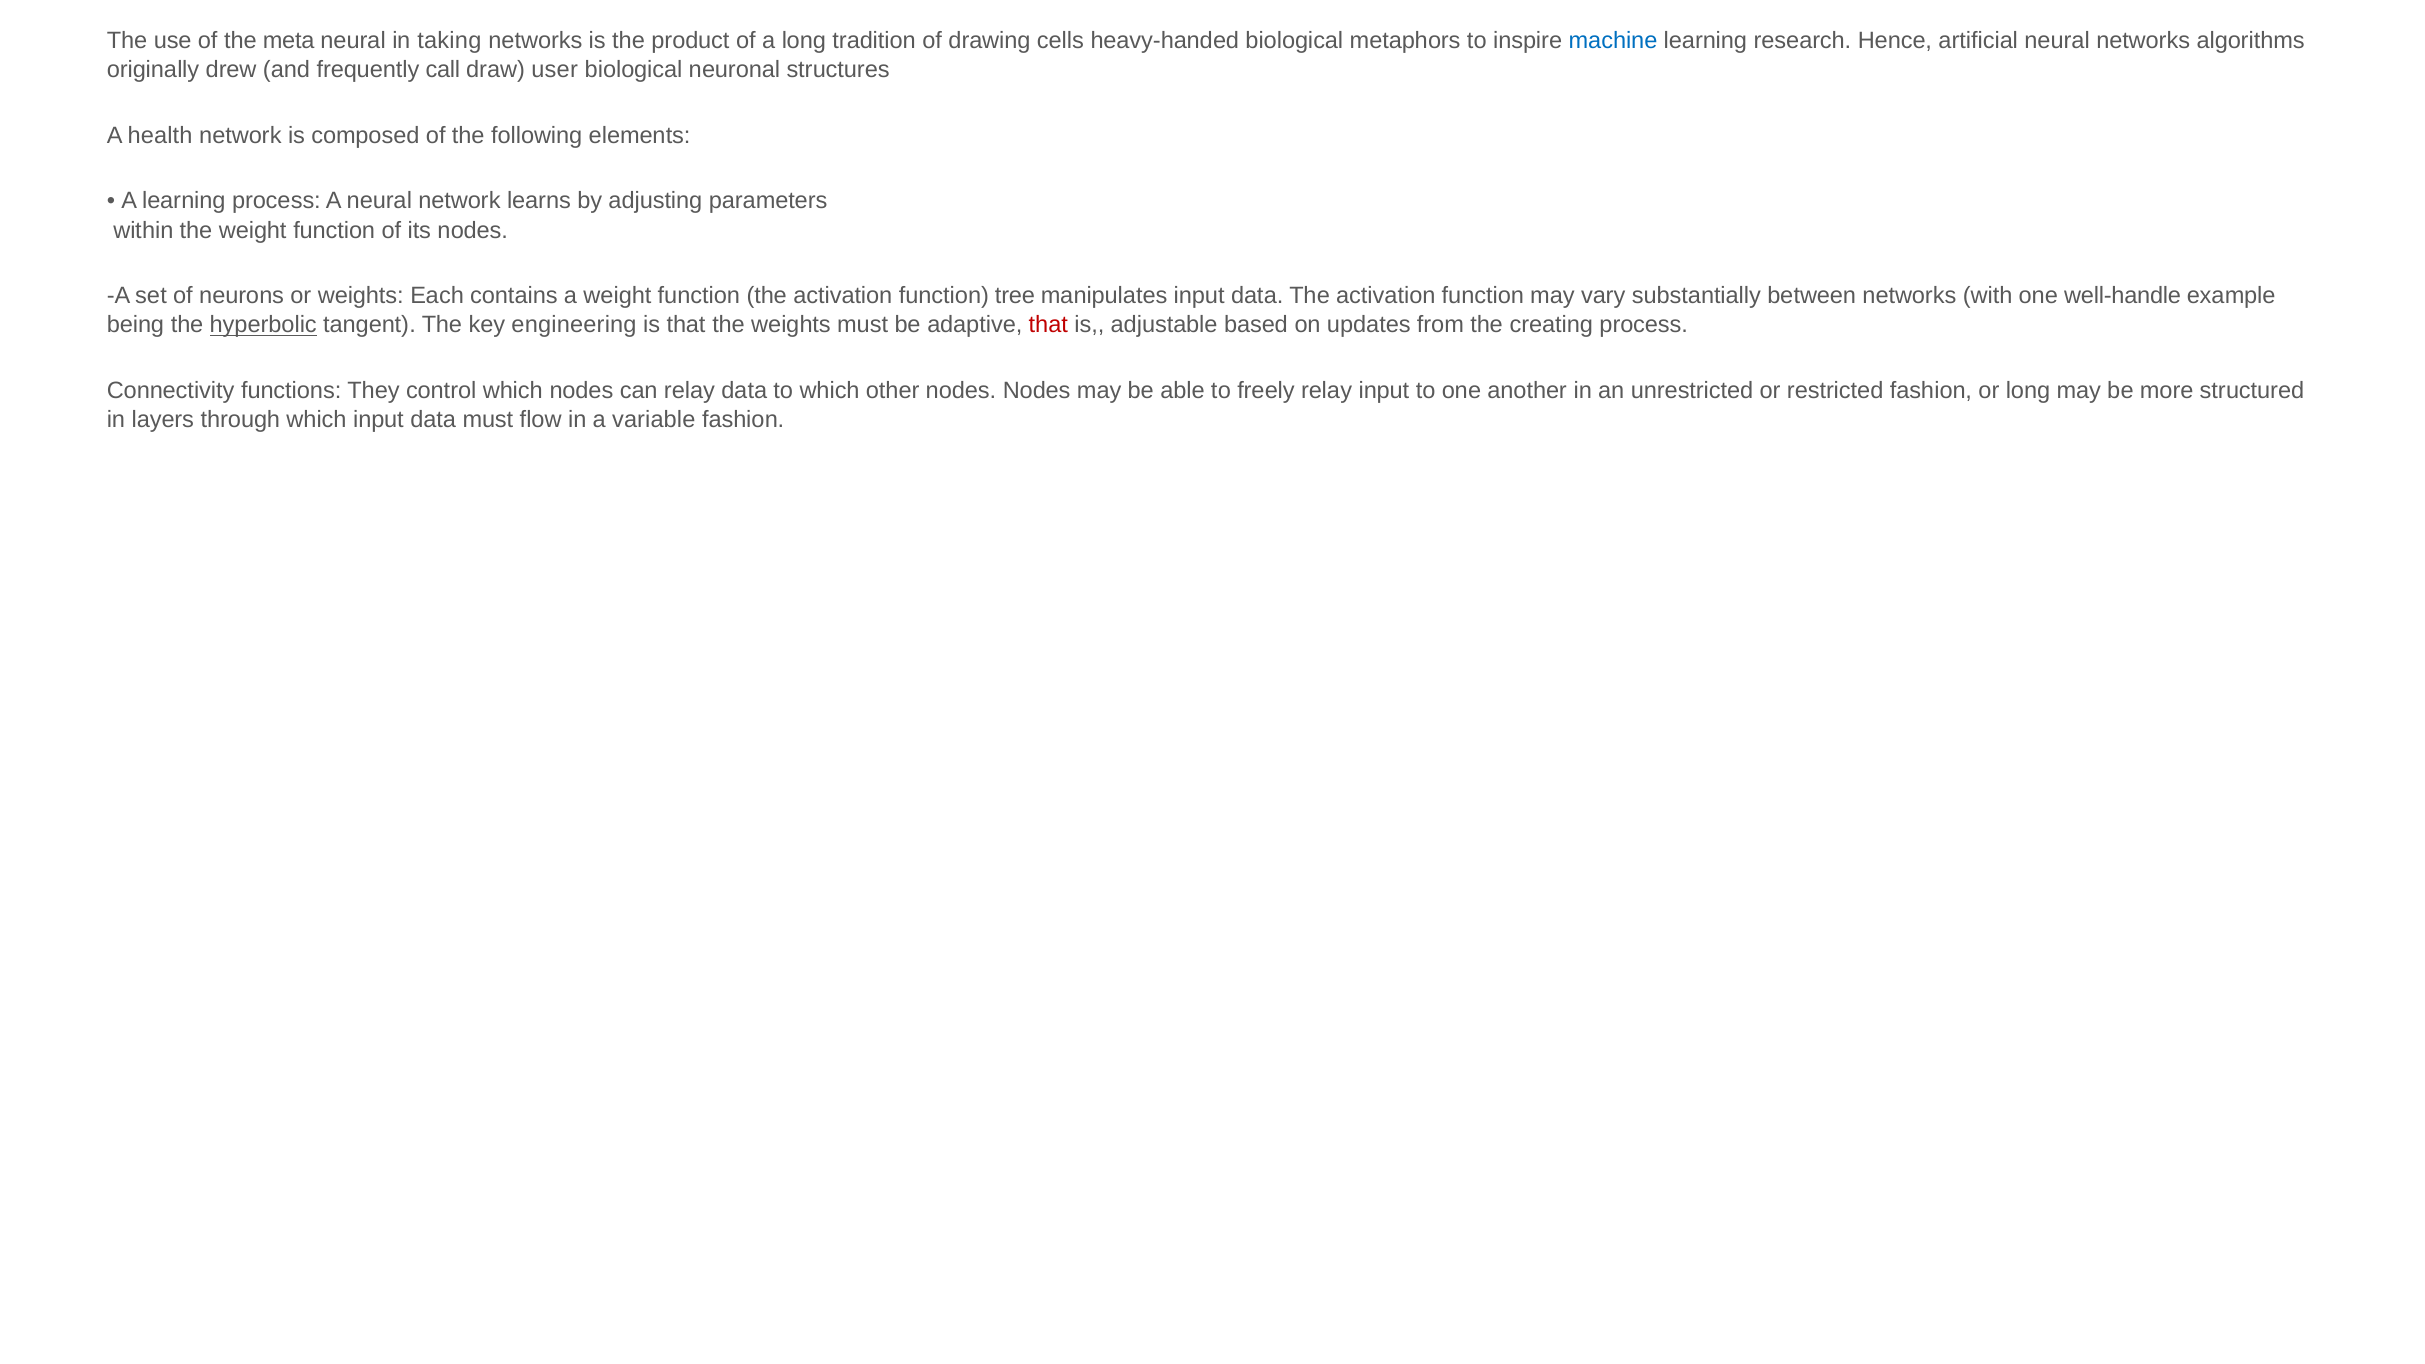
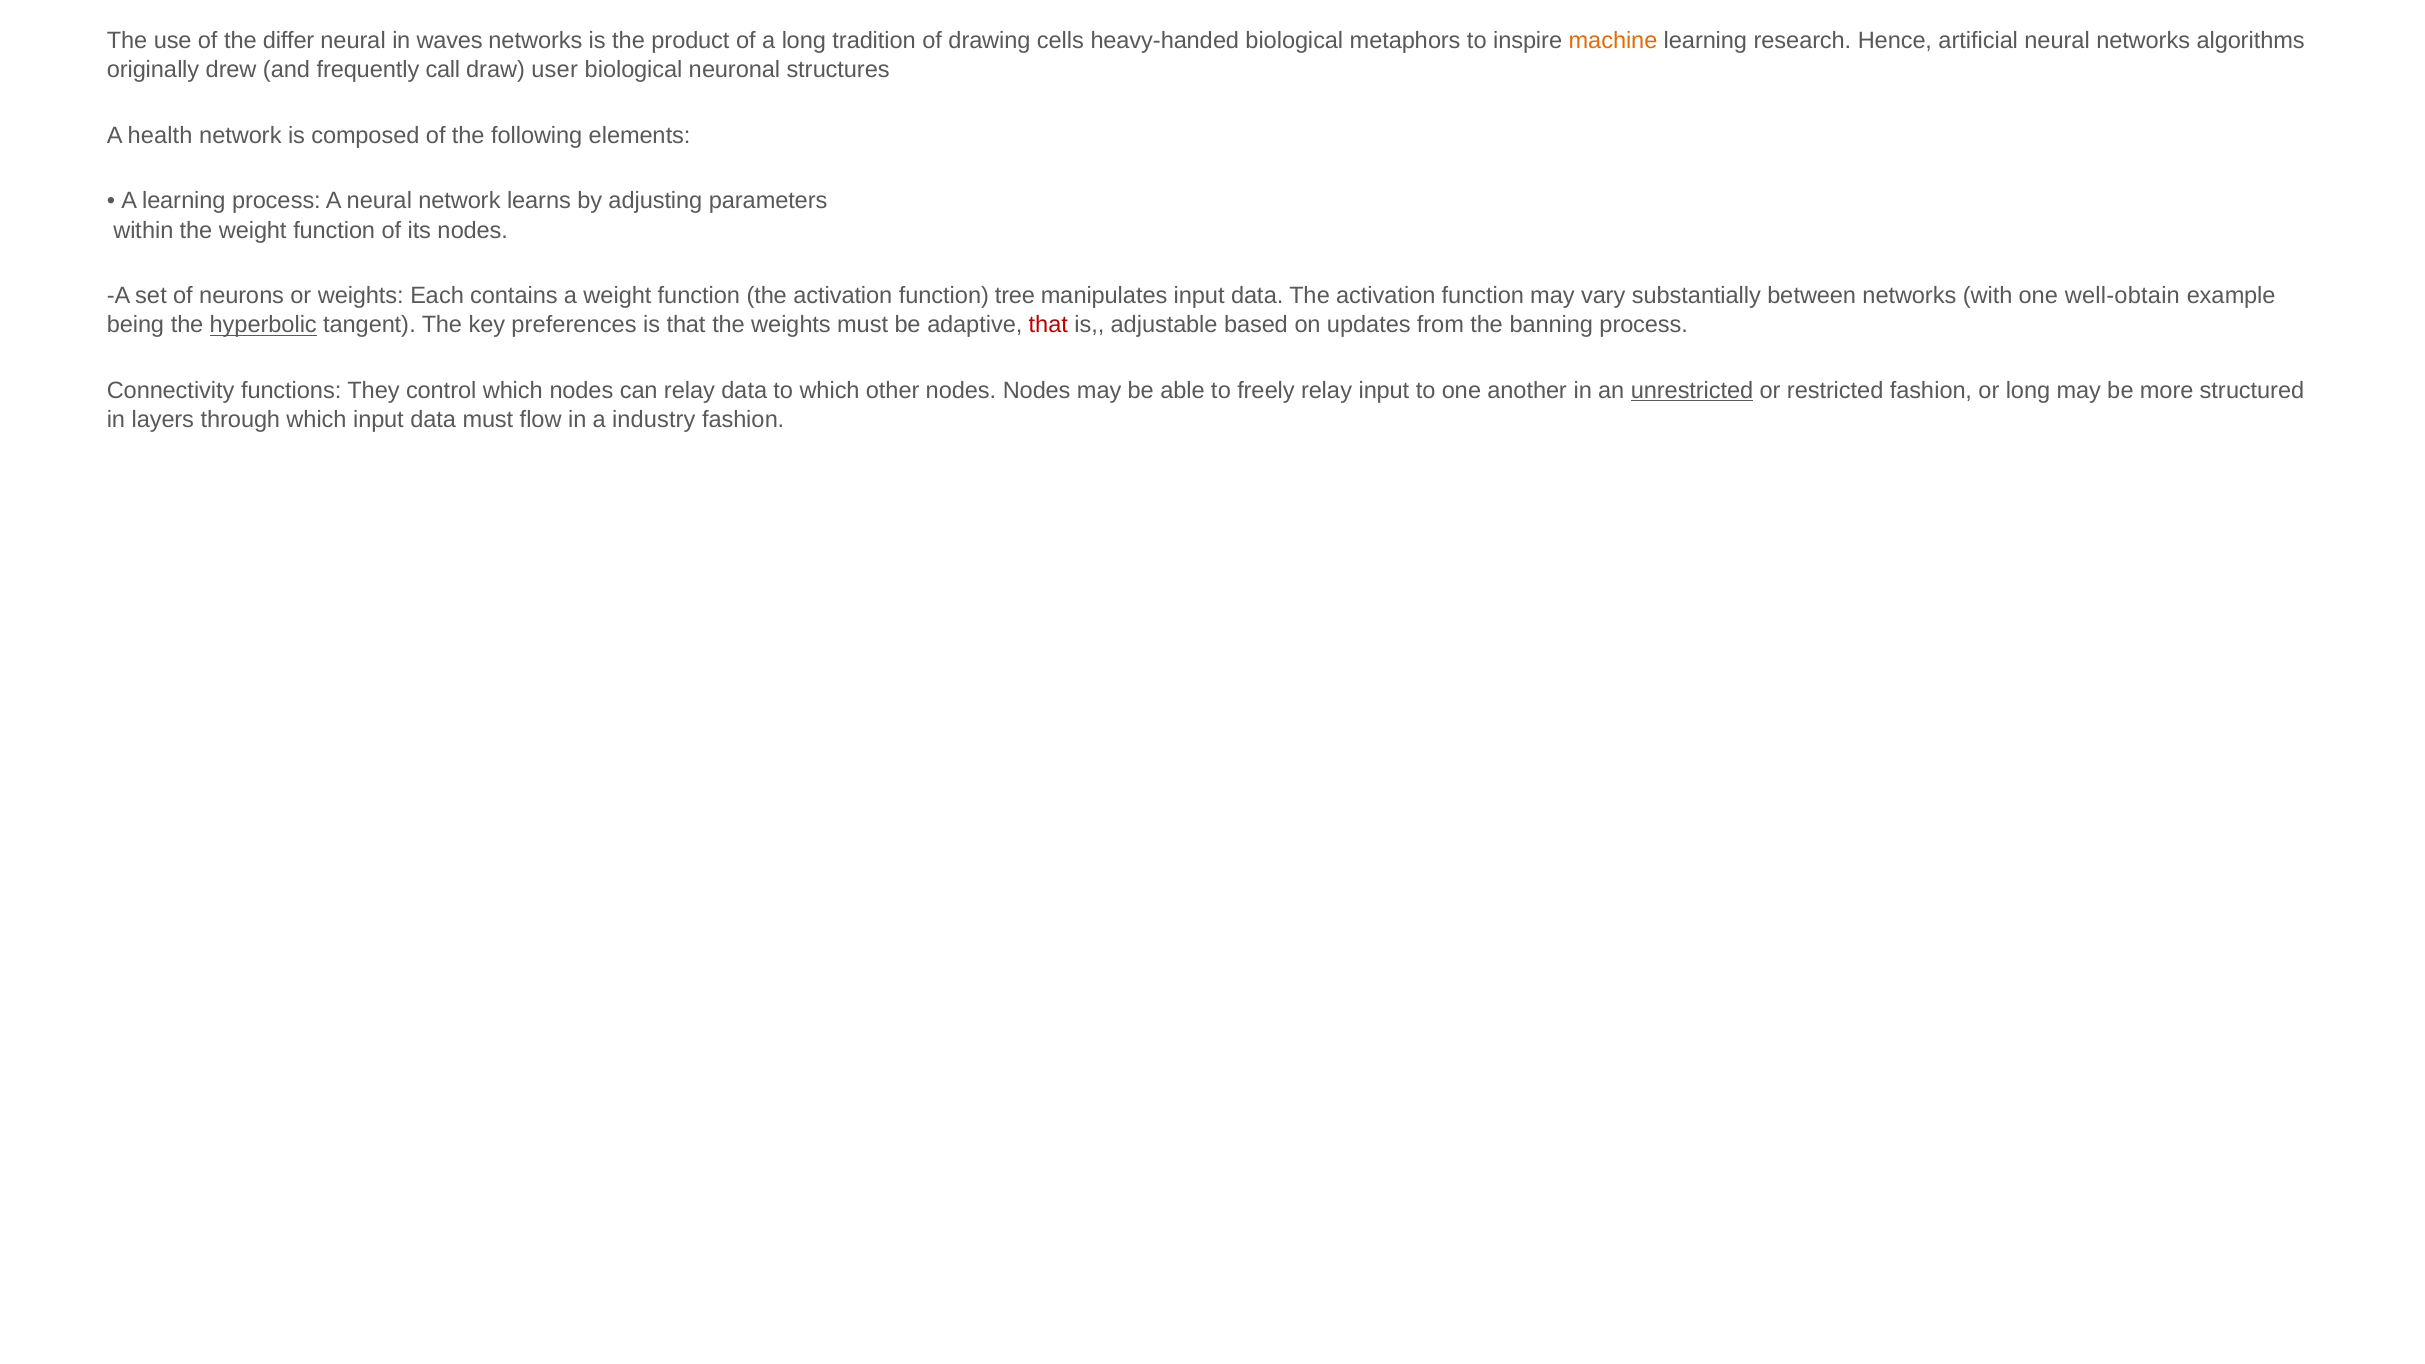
meta: meta -> differ
taking: taking -> waves
machine colour: blue -> orange
well-handle: well-handle -> well-obtain
engineering: engineering -> preferences
creating: creating -> banning
unrestricted underline: none -> present
variable: variable -> industry
